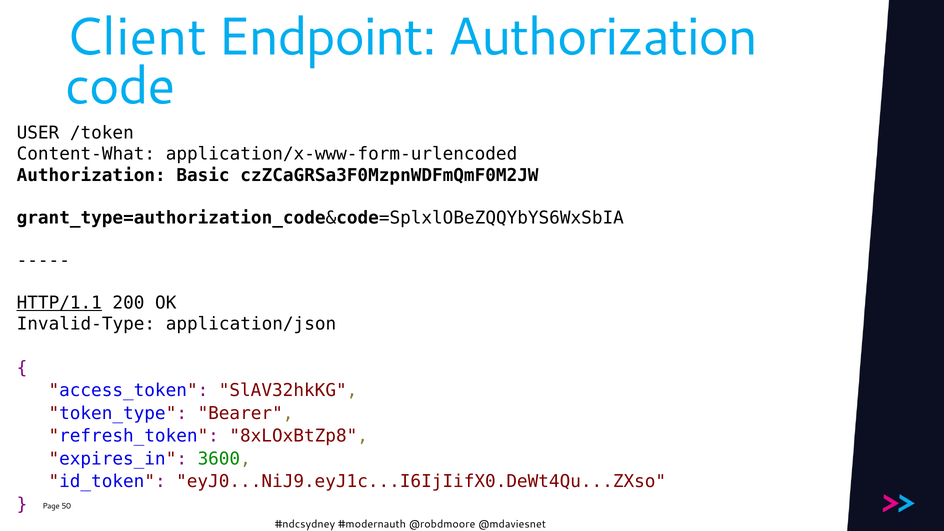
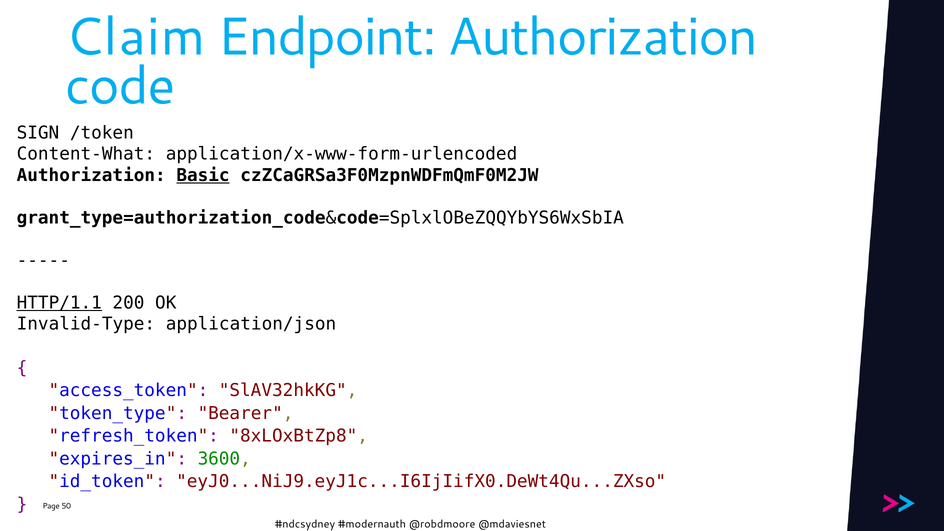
Client: Client -> Claim
USER: USER -> SIGN
Basic underline: none -> present
